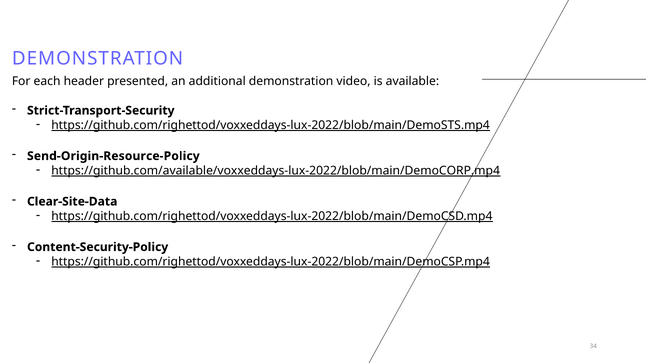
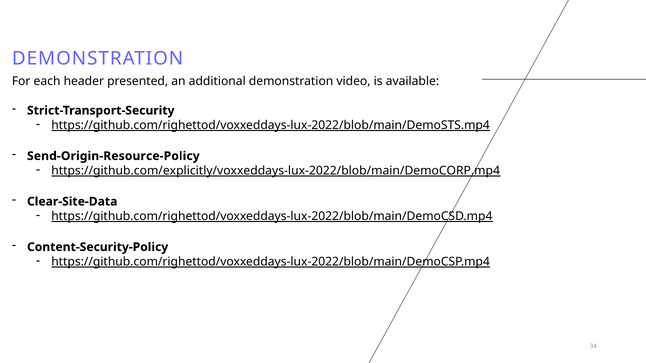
https://github.com/available/voxxeddays-lux-2022/blob/main/DemoCORP.mp4: https://github.com/available/voxxeddays-lux-2022/blob/main/DemoCORP.mp4 -> https://github.com/explicitly/voxxeddays-lux-2022/blob/main/DemoCORP.mp4
